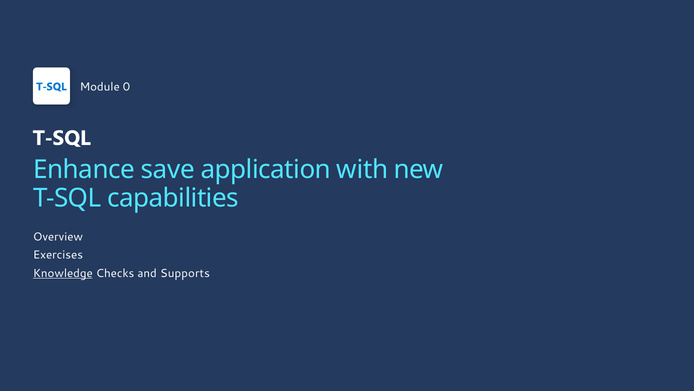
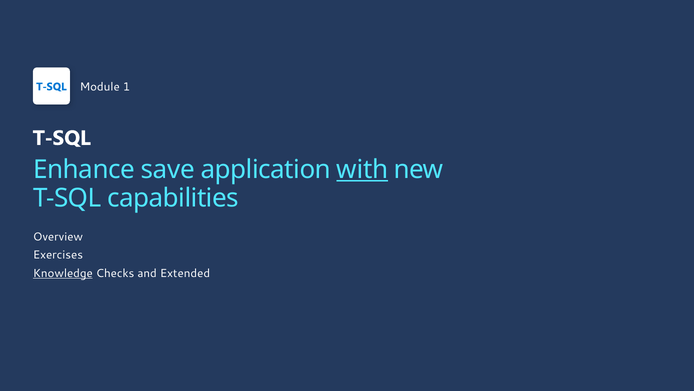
0: 0 -> 1
with underline: none -> present
Supports: Supports -> Extended
